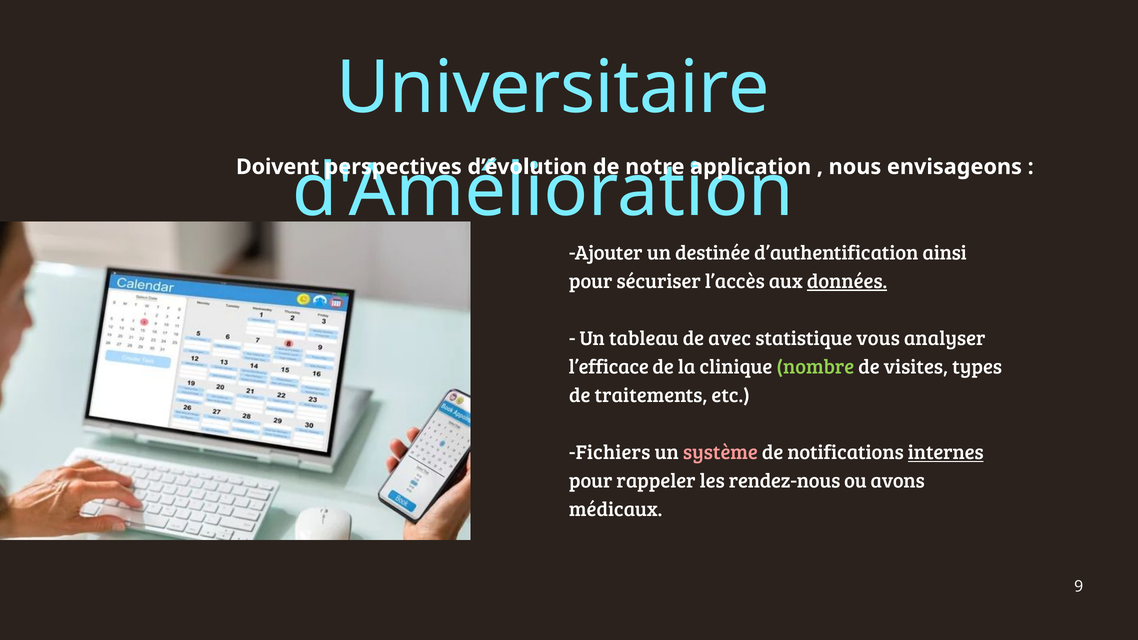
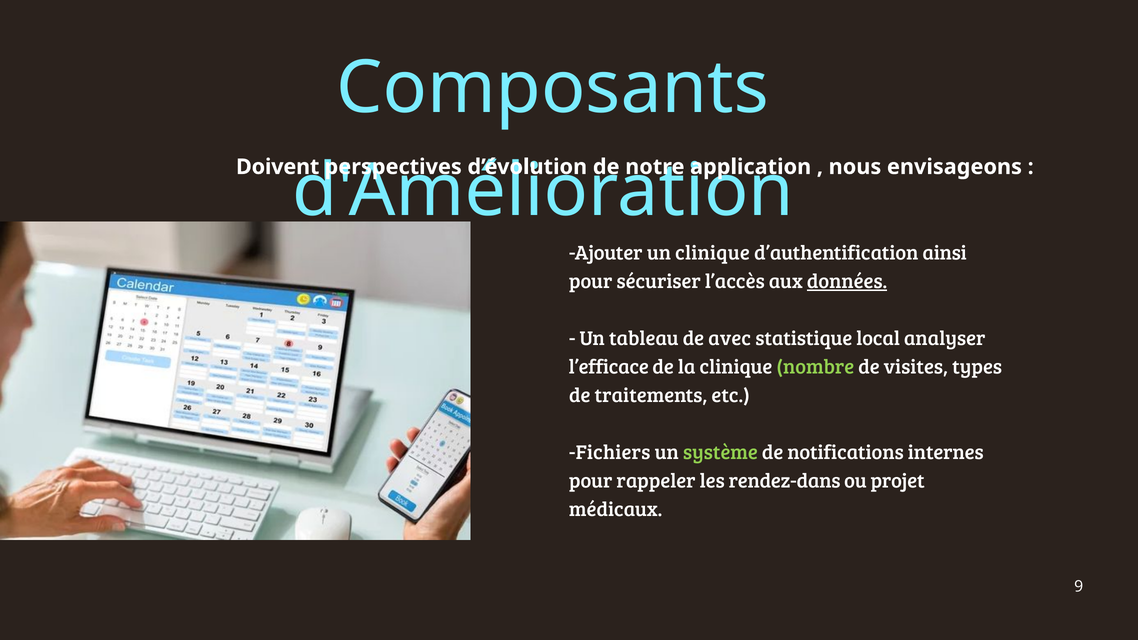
Universitaire: Universitaire -> Composants
un destinée: destinée -> clinique
vous: vous -> local
système colour: pink -> light green
internes underline: present -> none
rendez-nous: rendez-nous -> rendez-dans
avons: avons -> projet
